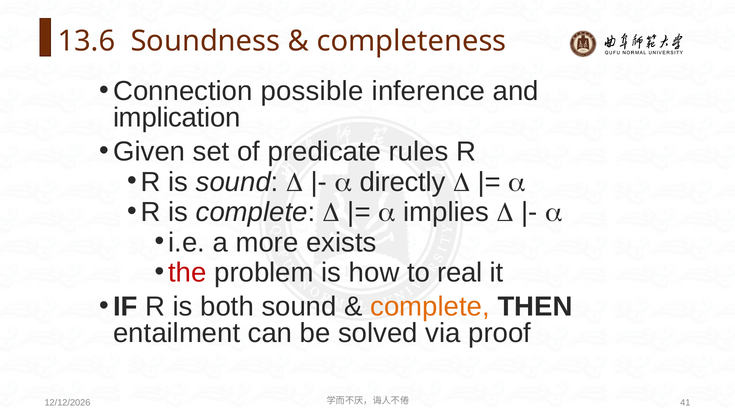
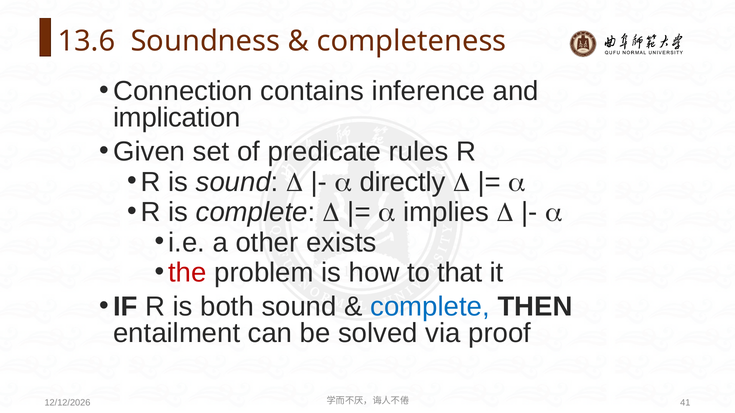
possible: possible -> contains
more: more -> other
real: real -> that
complete at (430, 307) colour: orange -> blue
